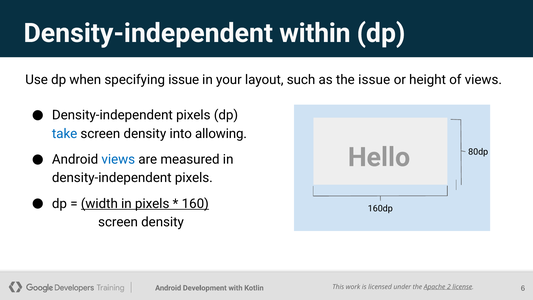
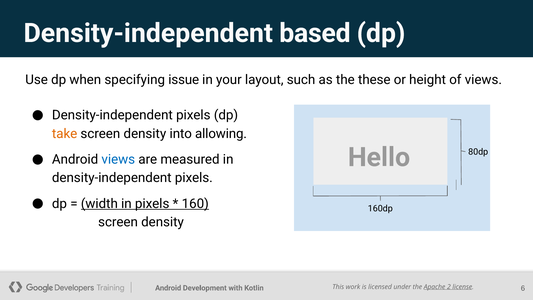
within: within -> based
the issue: issue -> these
take colour: blue -> orange
